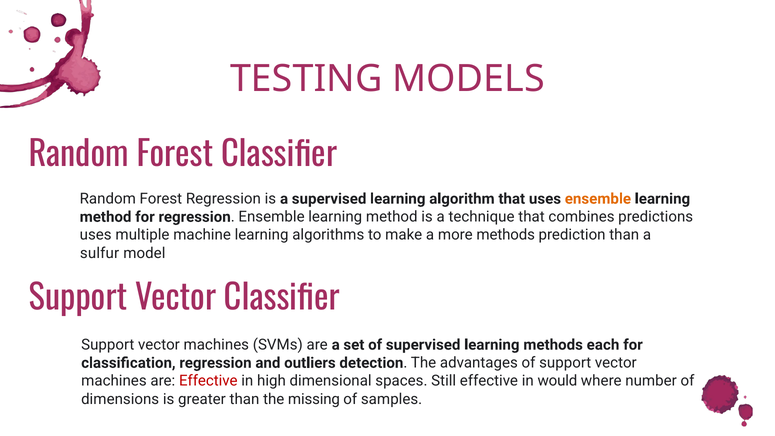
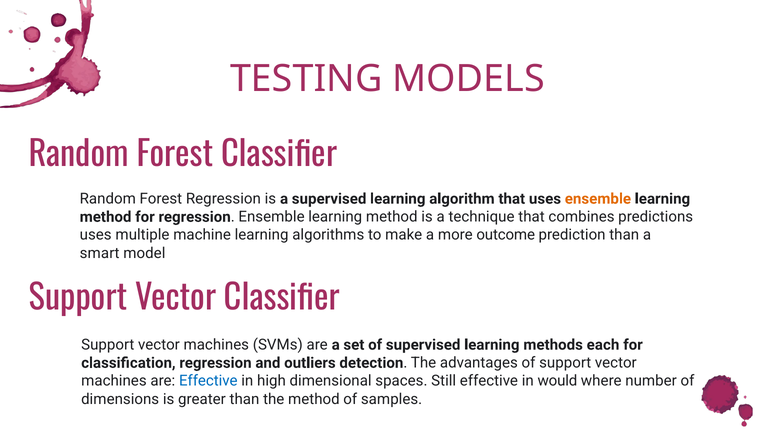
more methods: methods -> outcome
sulfur: sulfur -> smart
Effective at (208, 381) colour: red -> blue
the missing: missing -> method
